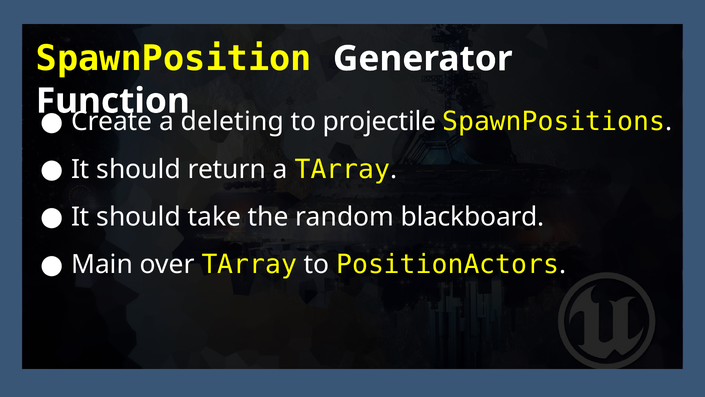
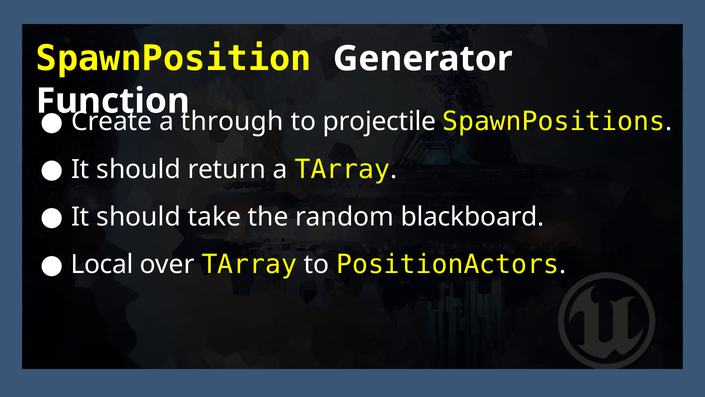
deleting: deleting -> through
Main: Main -> Local
